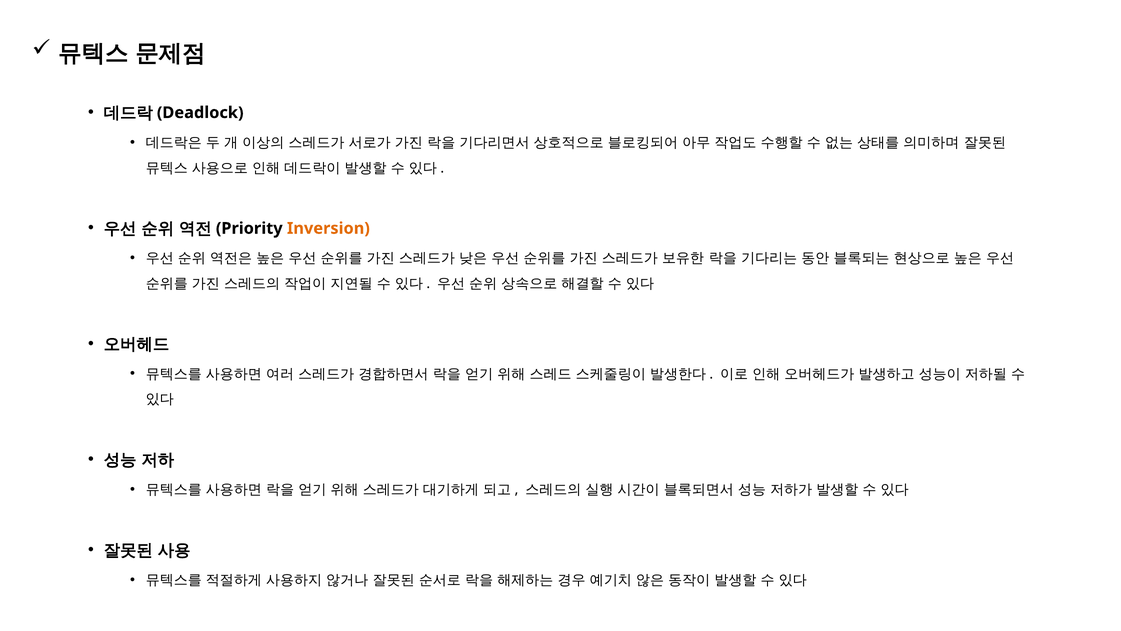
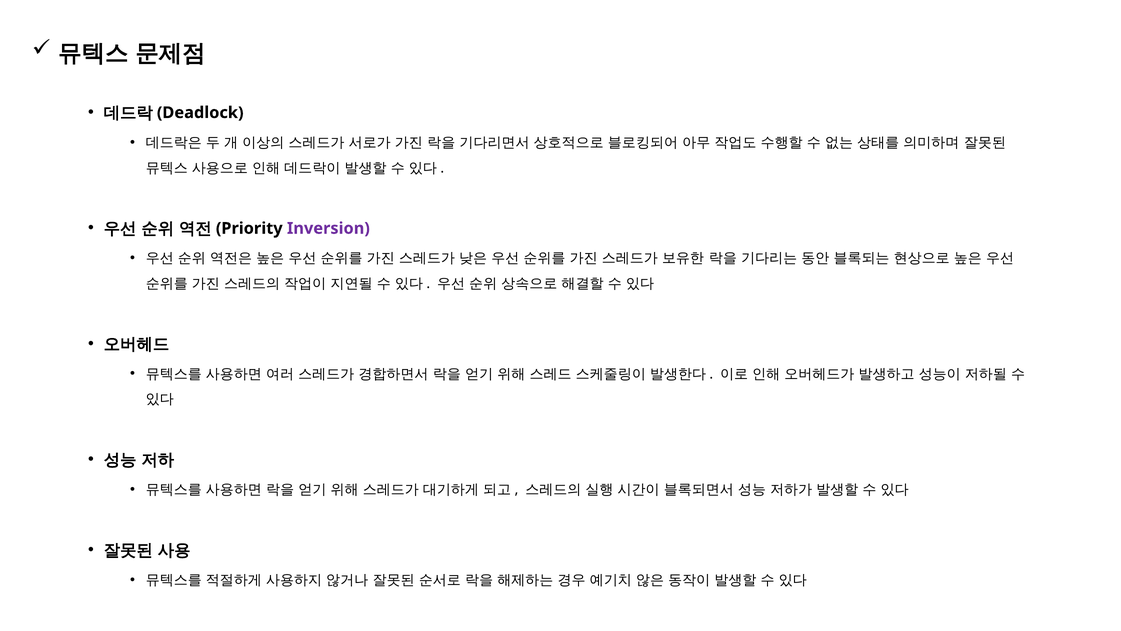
Inversion colour: orange -> purple
